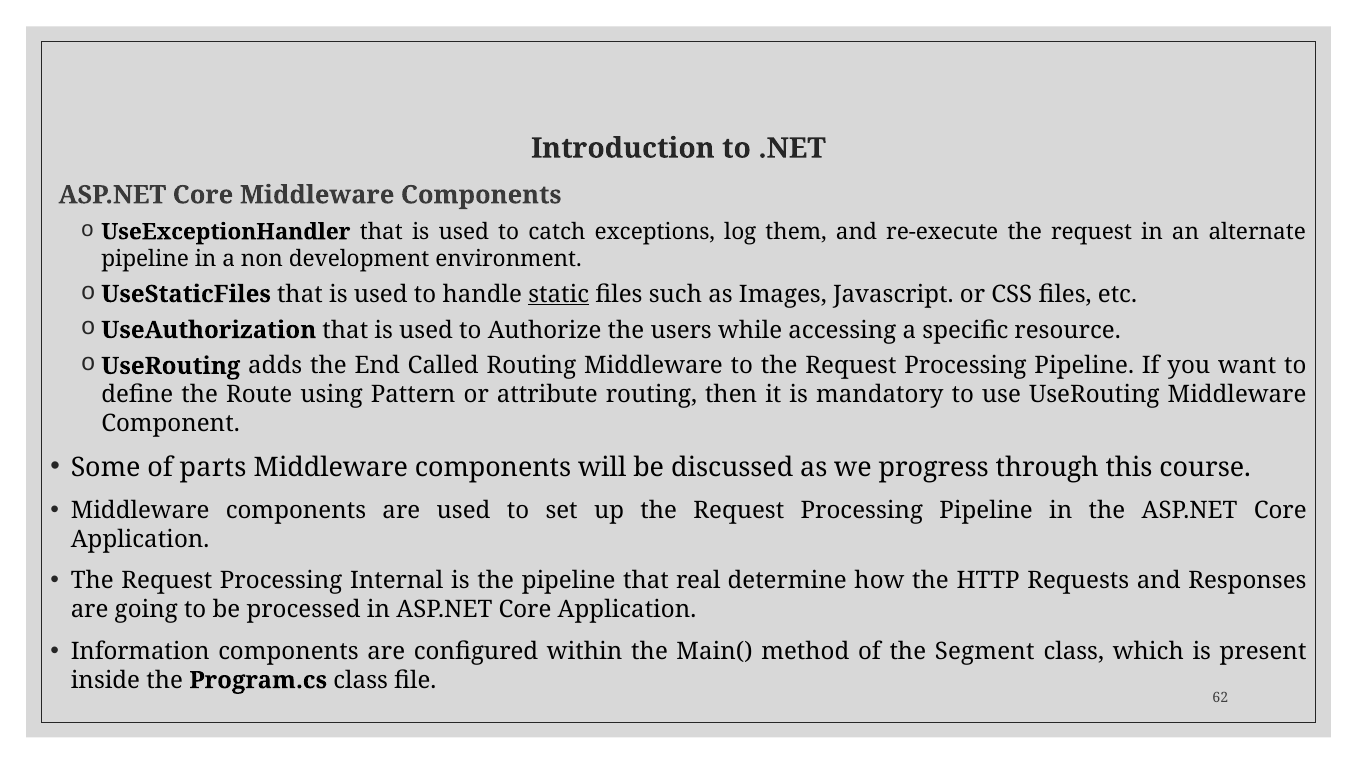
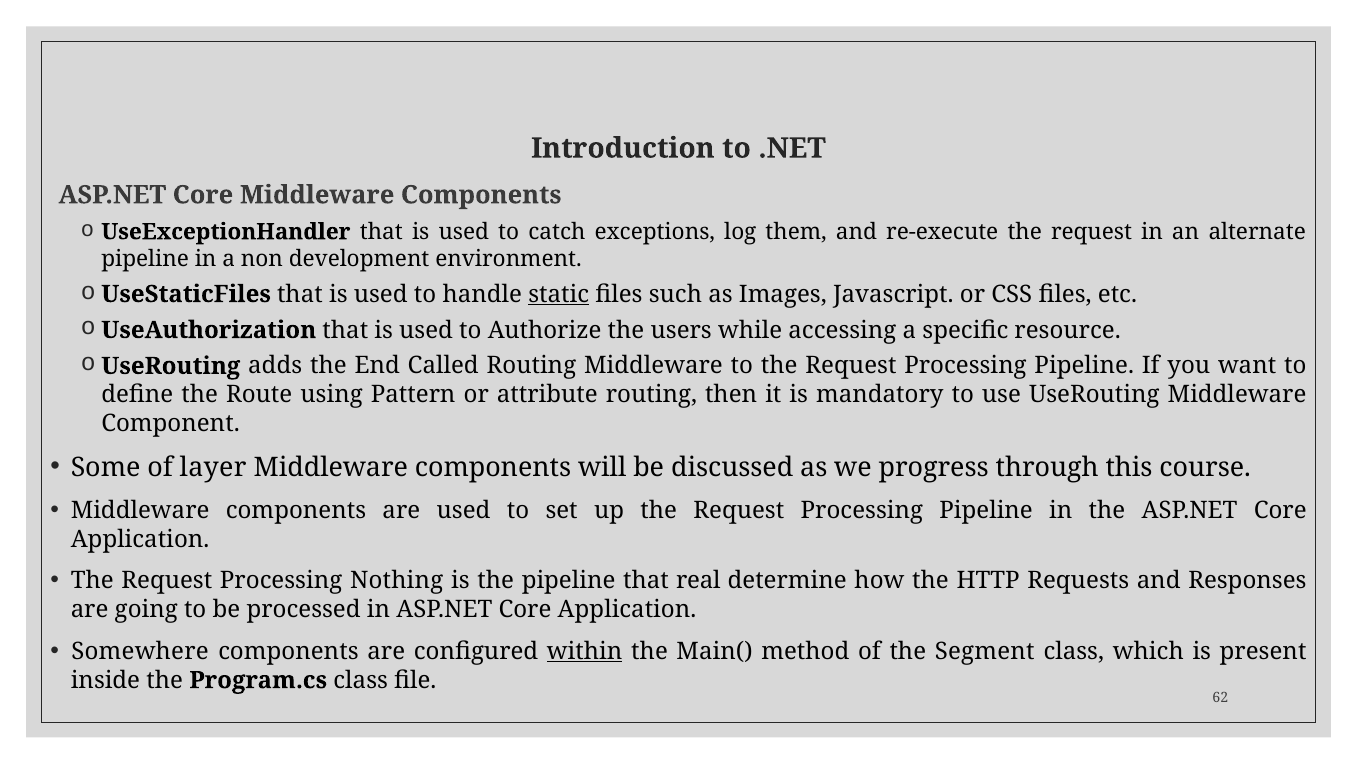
parts: parts -> layer
Internal: Internal -> Nothing
Information: Information -> Somewhere
within underline: none -> present
